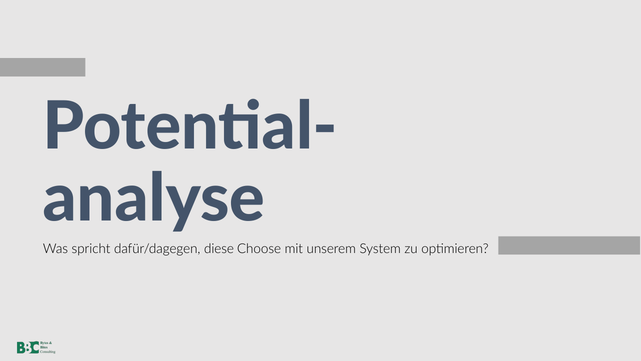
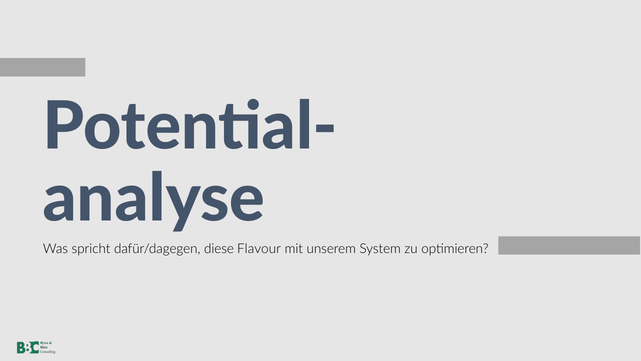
Choose: Choose -> Flavour
